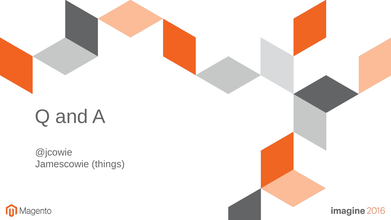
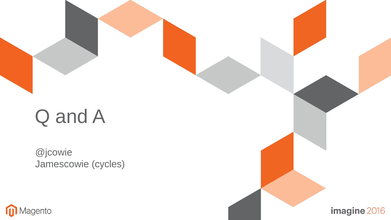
things: things -> cycles
